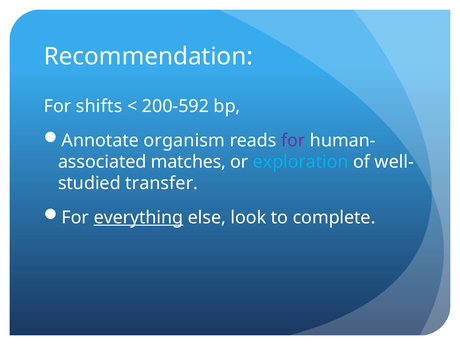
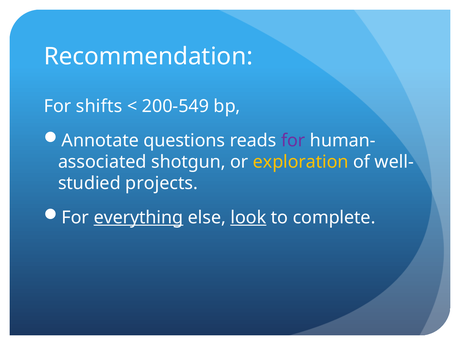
200-592: 200-592 -> 200-549
organism: organism -> questions
matches: matches -> shotgun
exploration colour: light blue -> yellow
transfer: transfer -> projects
look underline: none -> present
